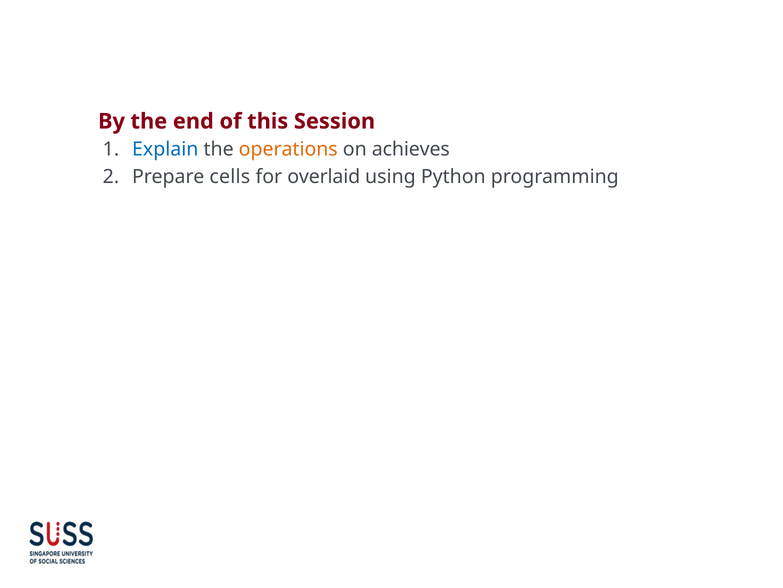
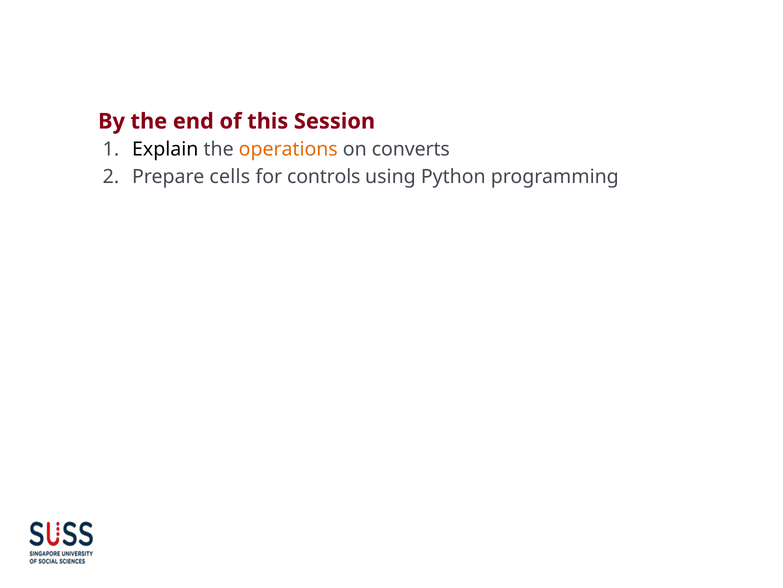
Explain colour: blue -> black
achieves: achieves -> converts
overlaid: overlaid -> controls
